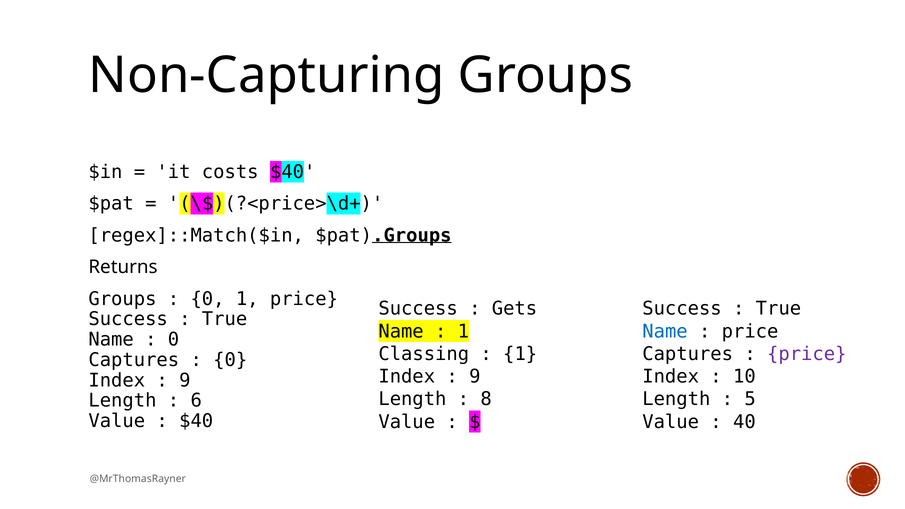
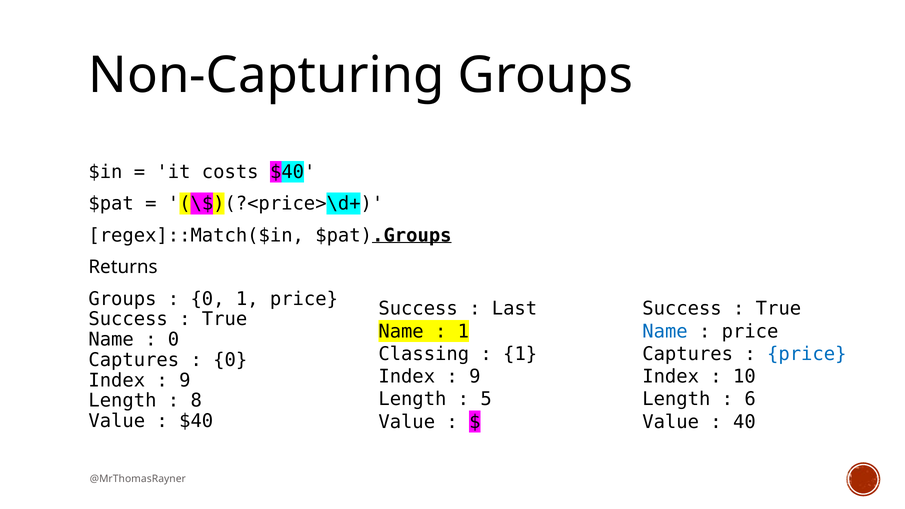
Gets: Gets -> Last
price at (807, 354) colour: purple -> blue
8: 8 -> 5
5: 5 -> 6
6: 6 -> 8
